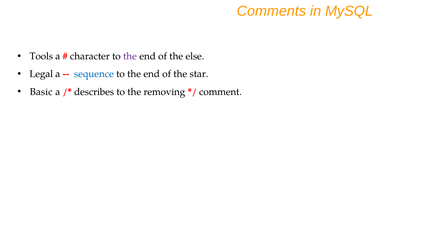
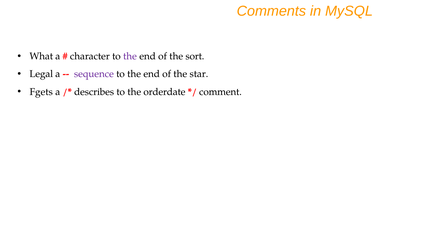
Tools: Tools -> What
else: else -> sort
sequence colour: blue -> purple
Basic: Basic -> Fgets
removing: removing -> orderdate
